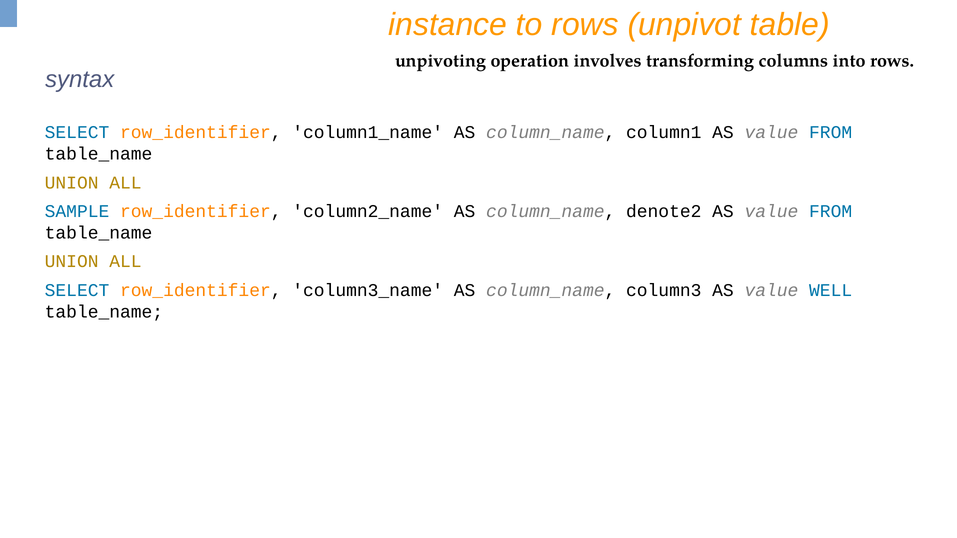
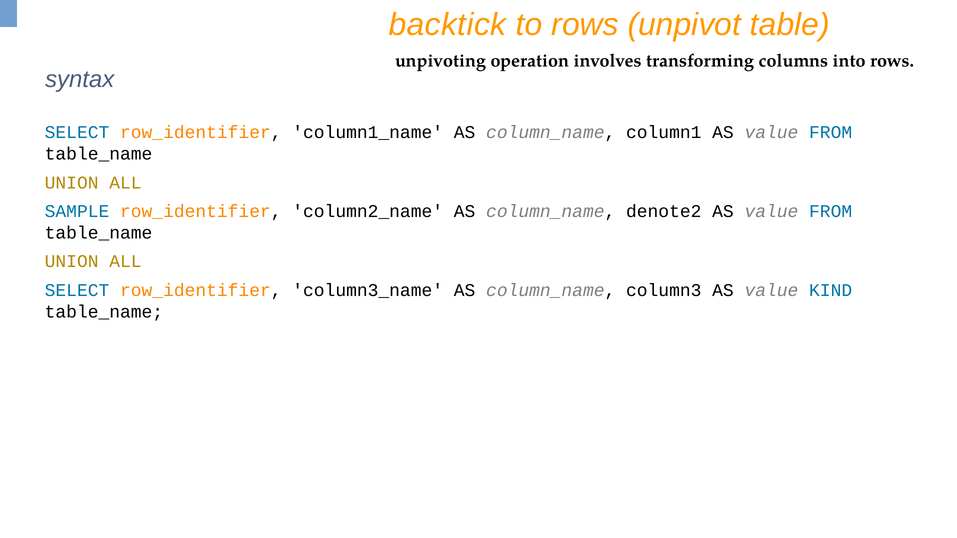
instance: instance -> backtick
WELL: WELL -> KIND
